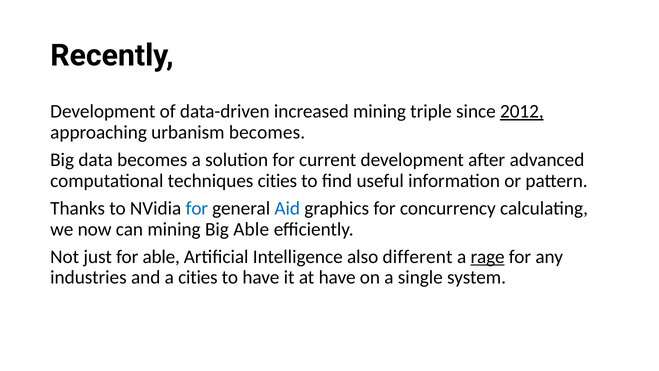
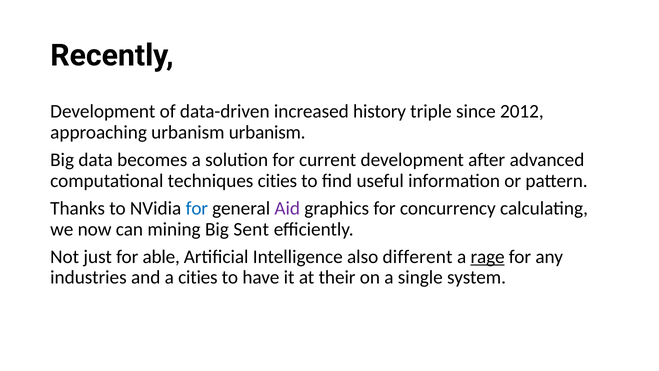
increased mining: mining -> history
2012 underline: present -> none
urbanism becomes: becomes -> urbanism
Aid colour: blue -> purple
Big Able: Able -> Sent
at have: have -> their
